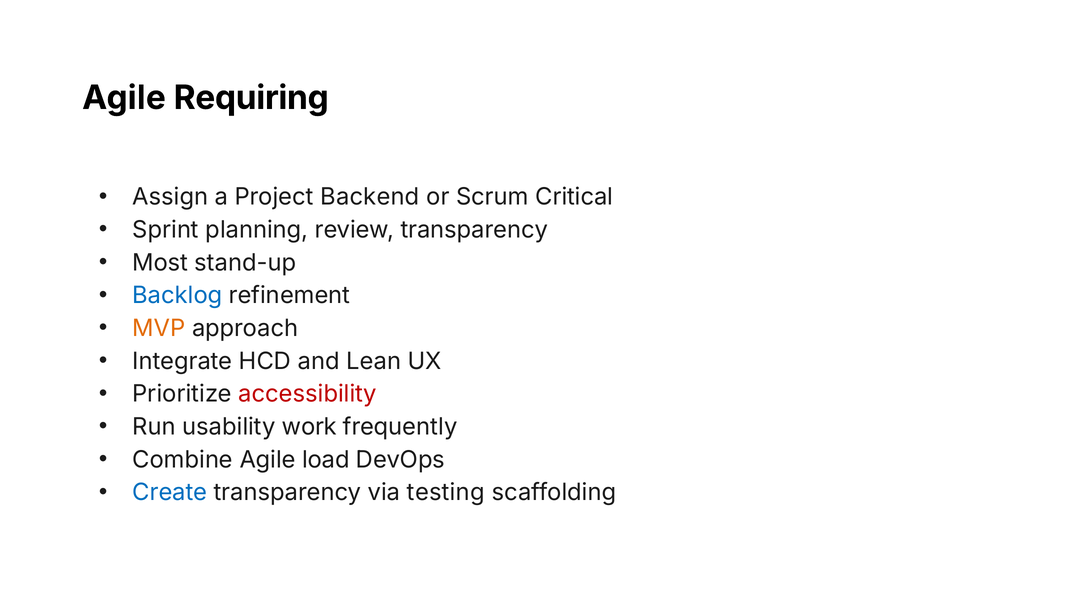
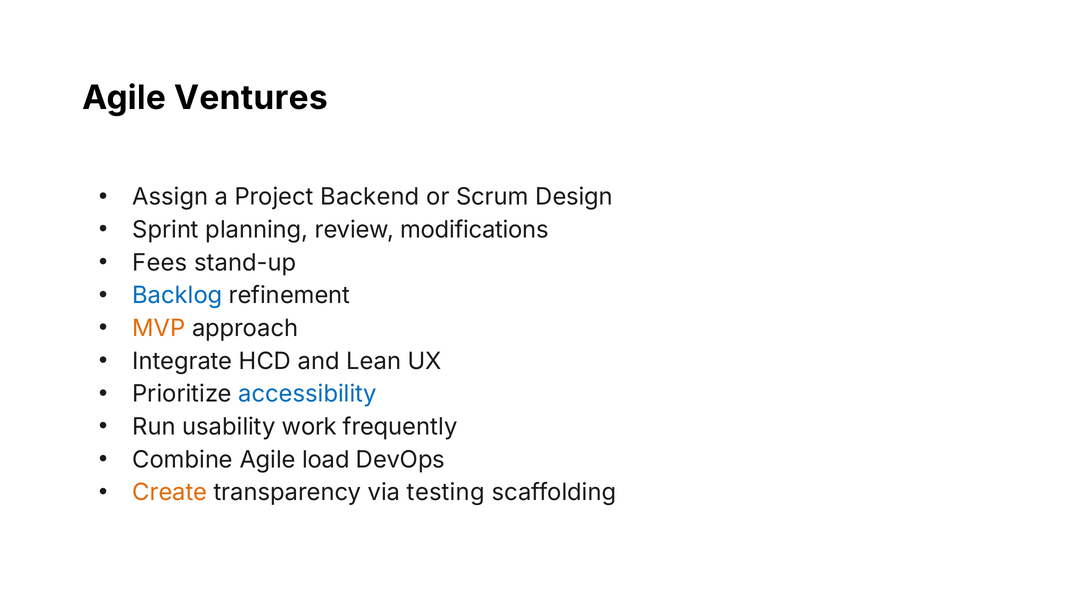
Requiring: Requiring -> Ventures
Critical: Critical -> Design
review transparency: transparency -> modifications
Most: Most -> Fees
accessibility colour: red -> blue
Create colour: blue -> orange
